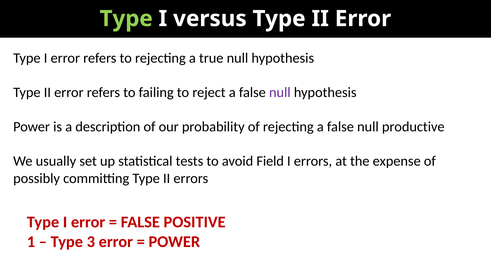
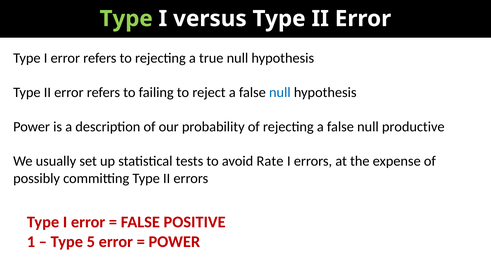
null at (280, 93) colour: purple -> blue
Field: Field -> Rate
3: 3 -> 5
